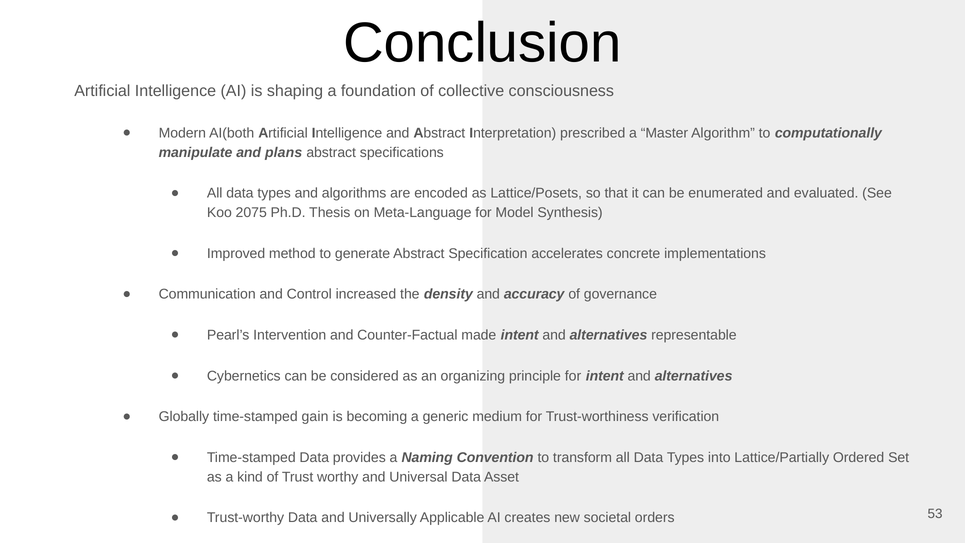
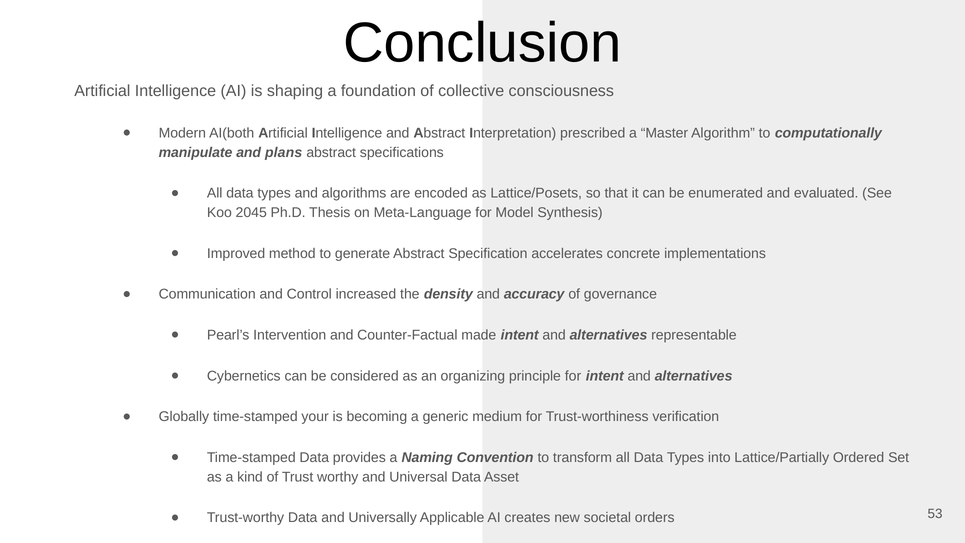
2075: 2075 -> 2045
gain: gain -> your
